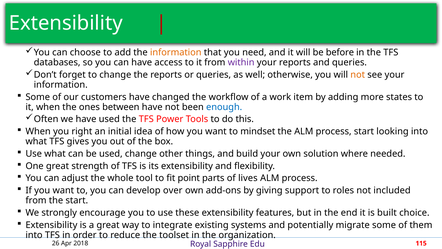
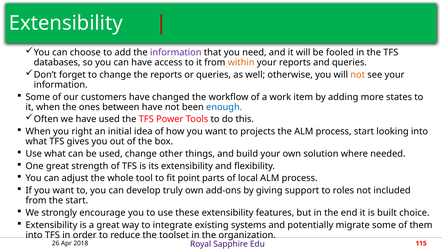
information at (176, 53) colour: orange -> purple
before: before -> fooled
within colour: purple -> orange
mindset: mindset -> projects
lives: lives -> local
over: over -> truly
